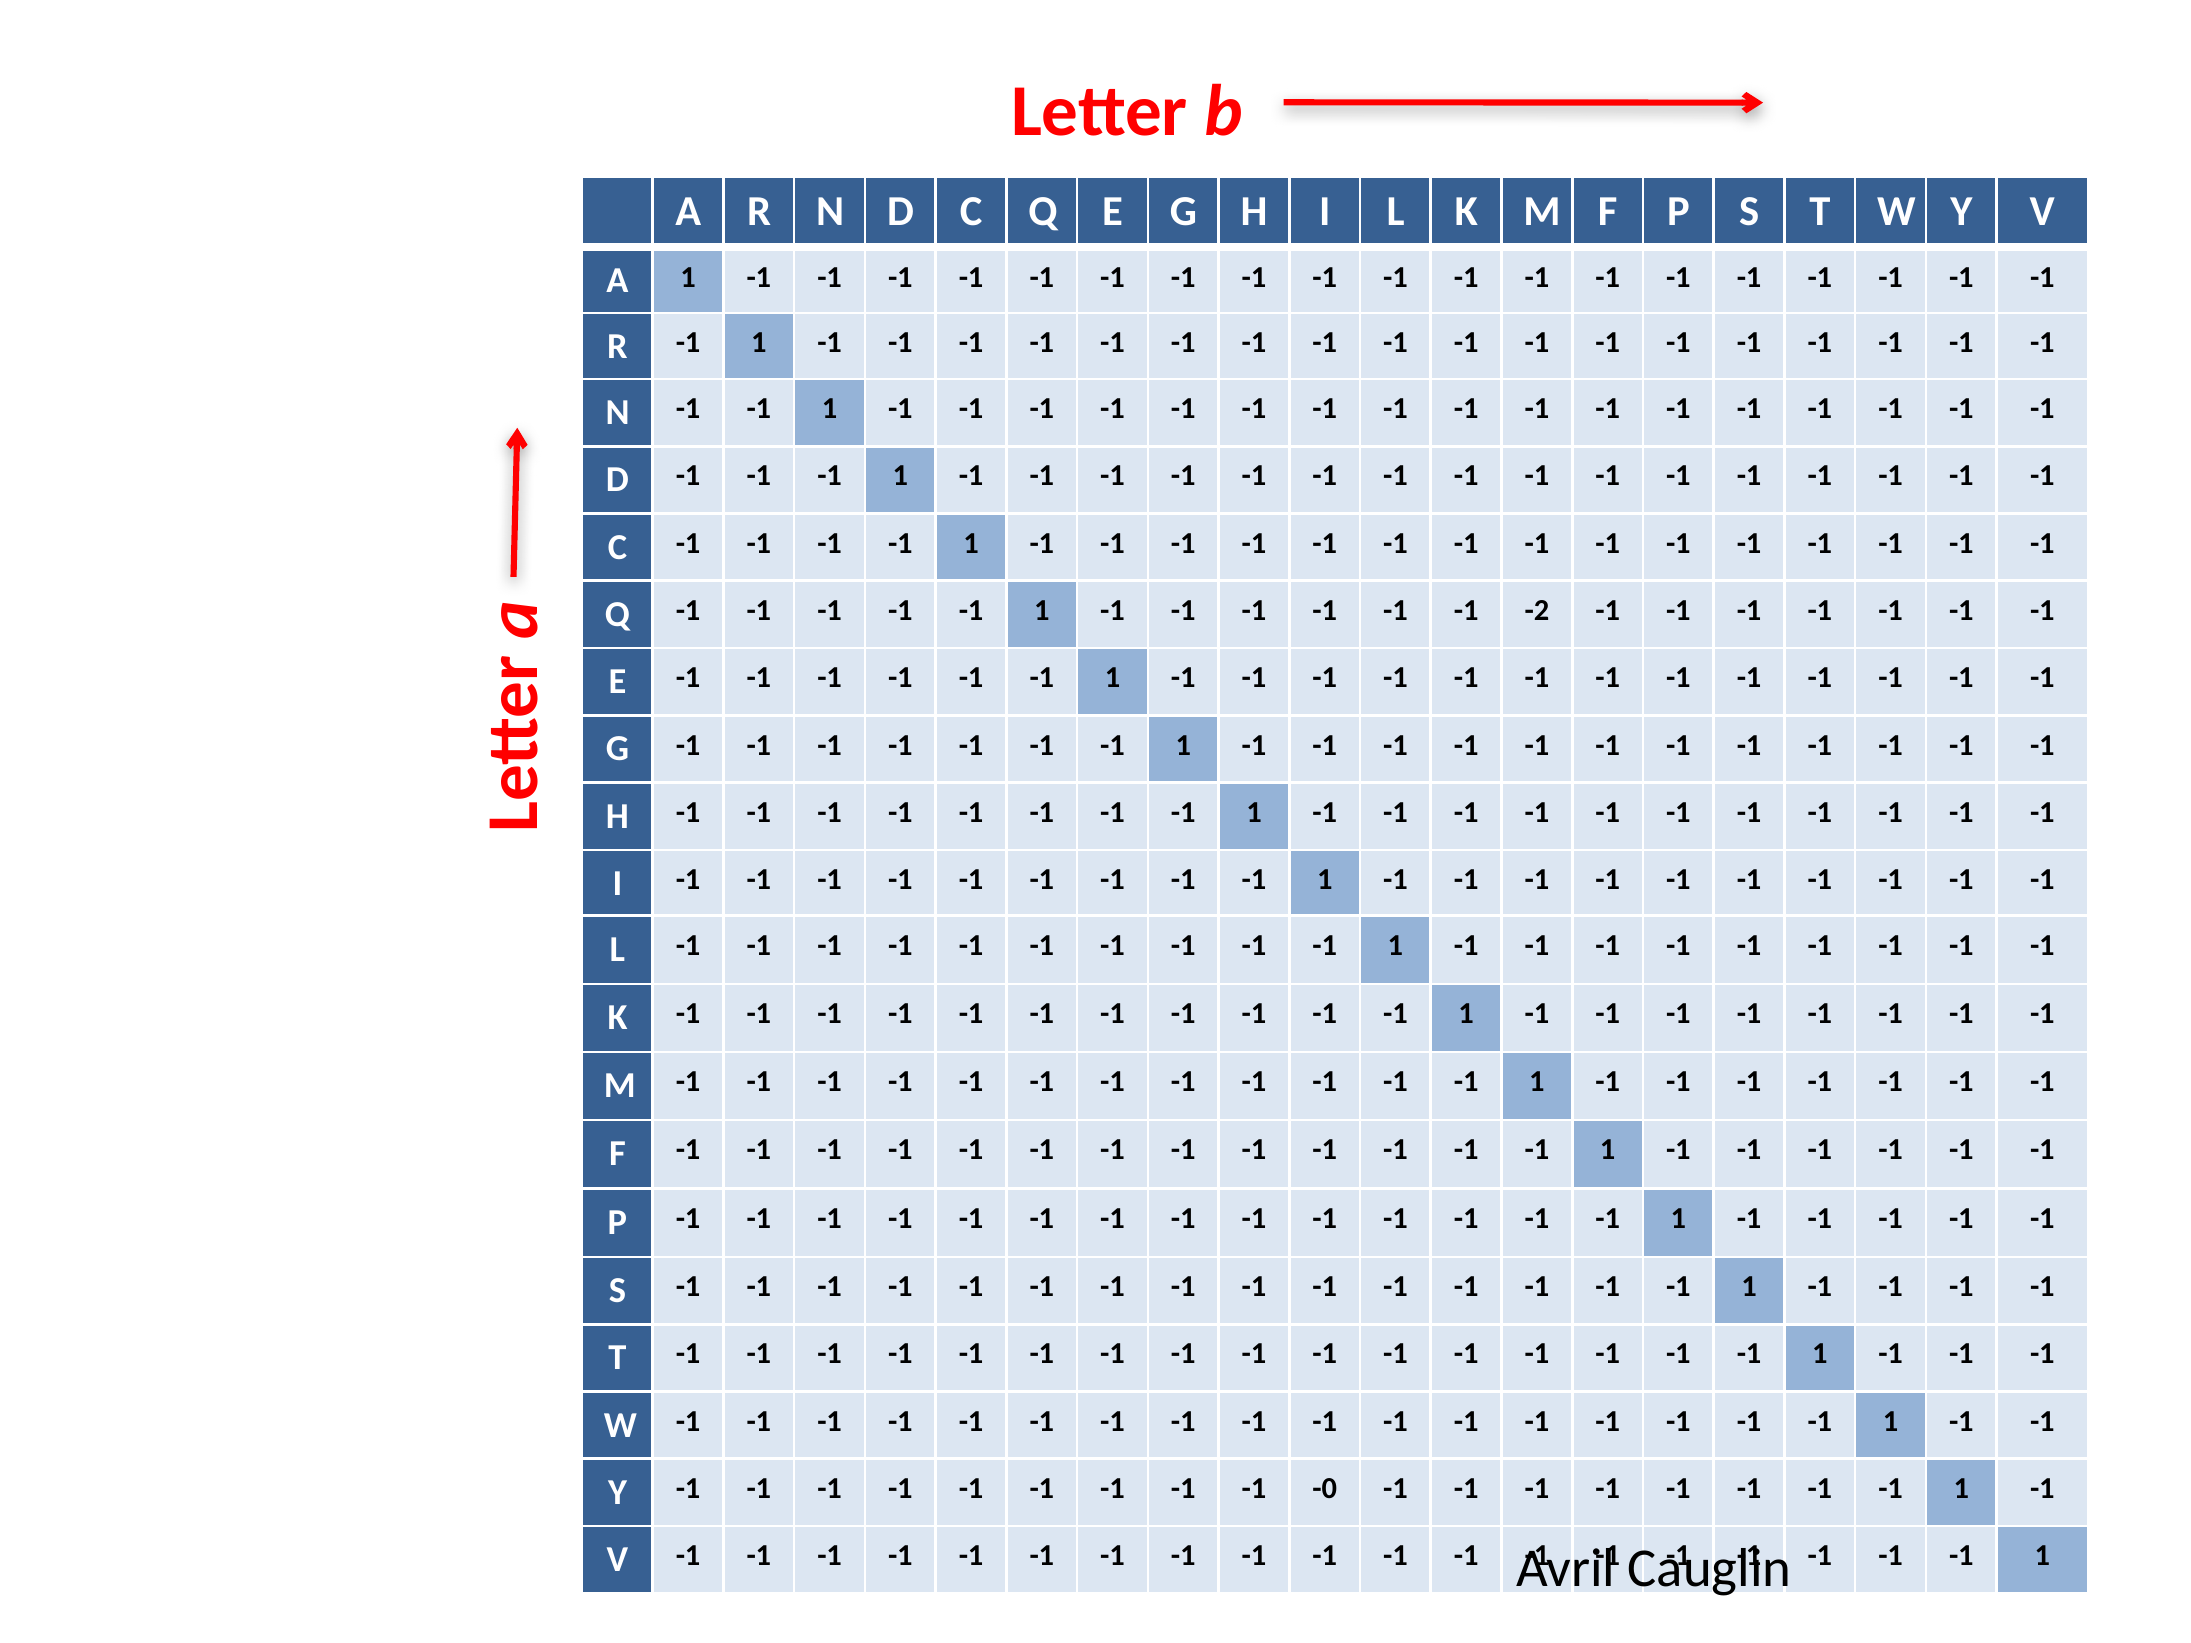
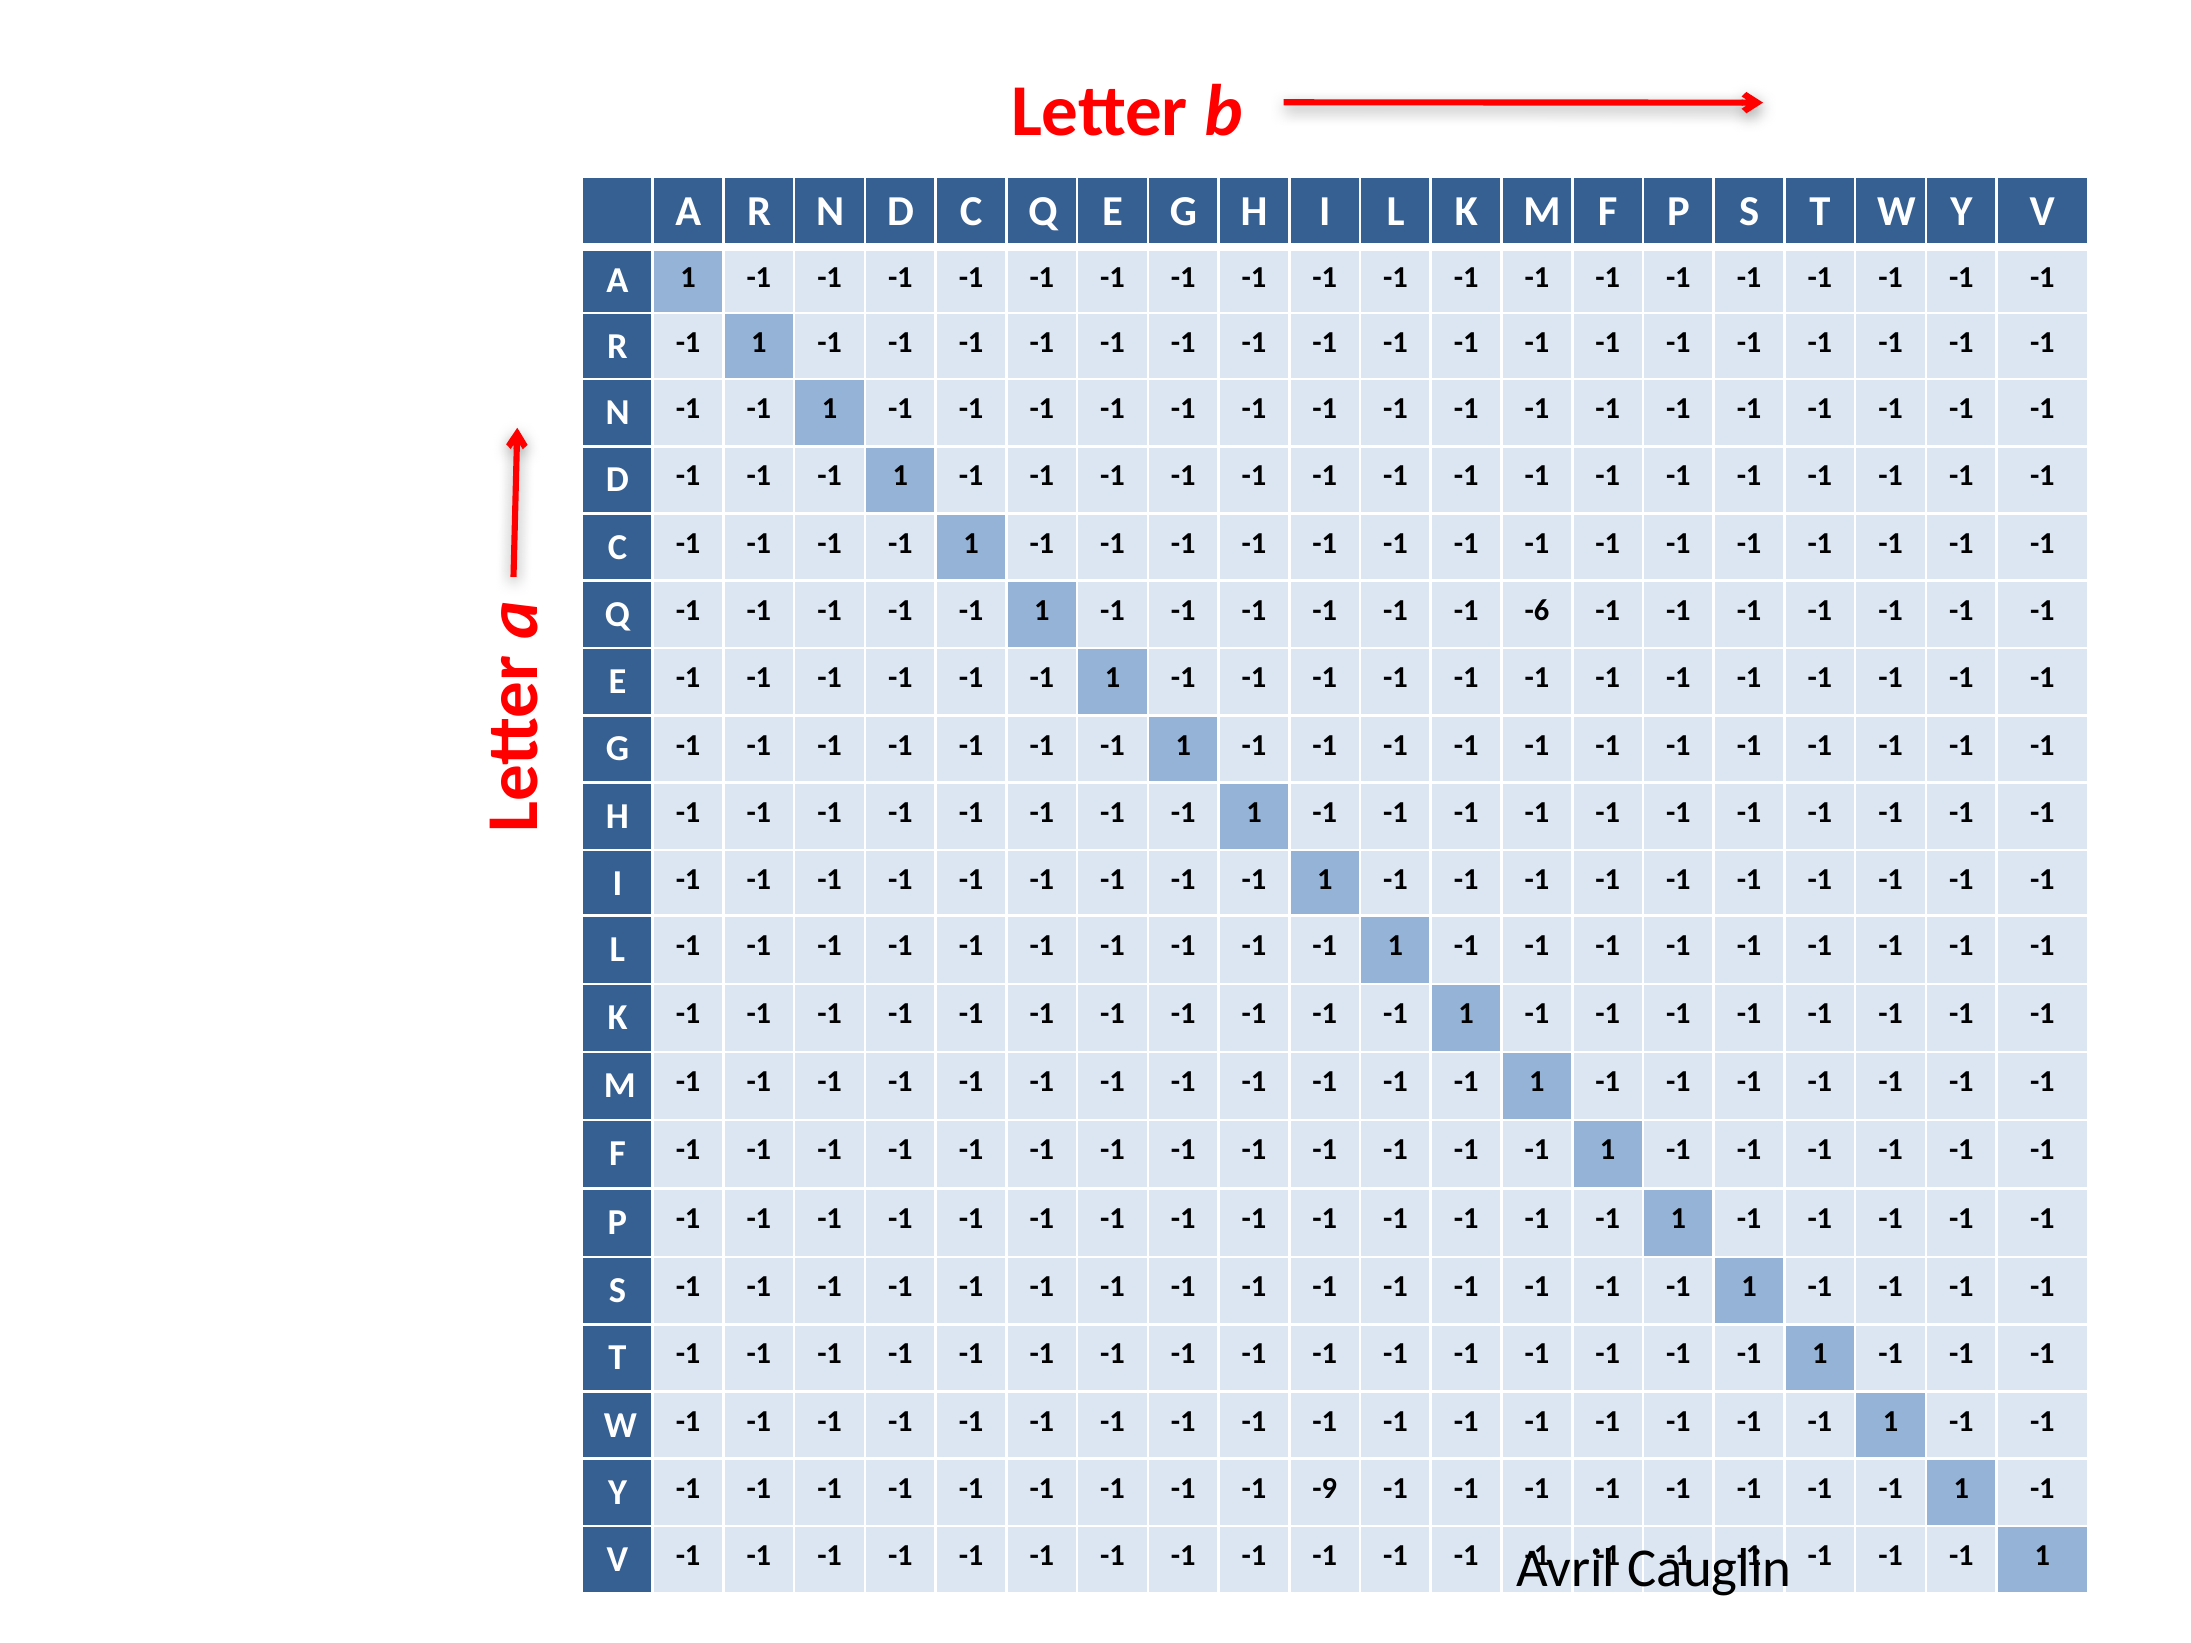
-2: -2 -> -6
-0: -0 -> -9
